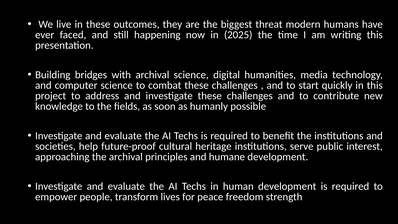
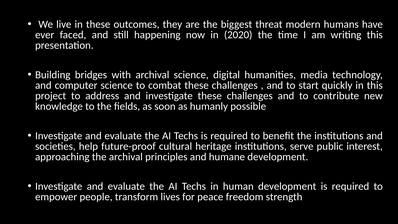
2025: 2025 -> 2020
